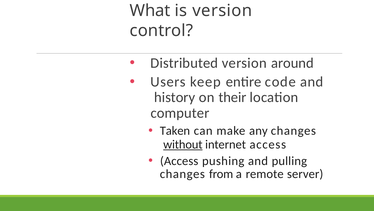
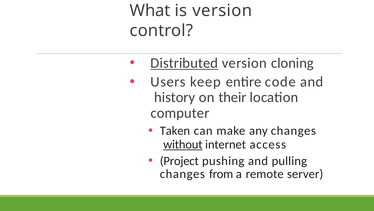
Distributed underline: none -> present
around: around -> cloning
Access at (179, 161): Access -> Project
